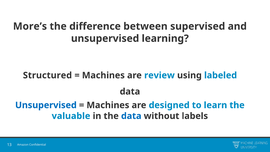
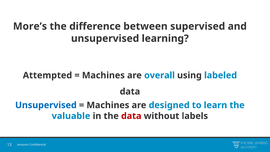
Structured: Structured -> Attempted
review: review -> overall
data at (131, 116) colour: blue -> red
